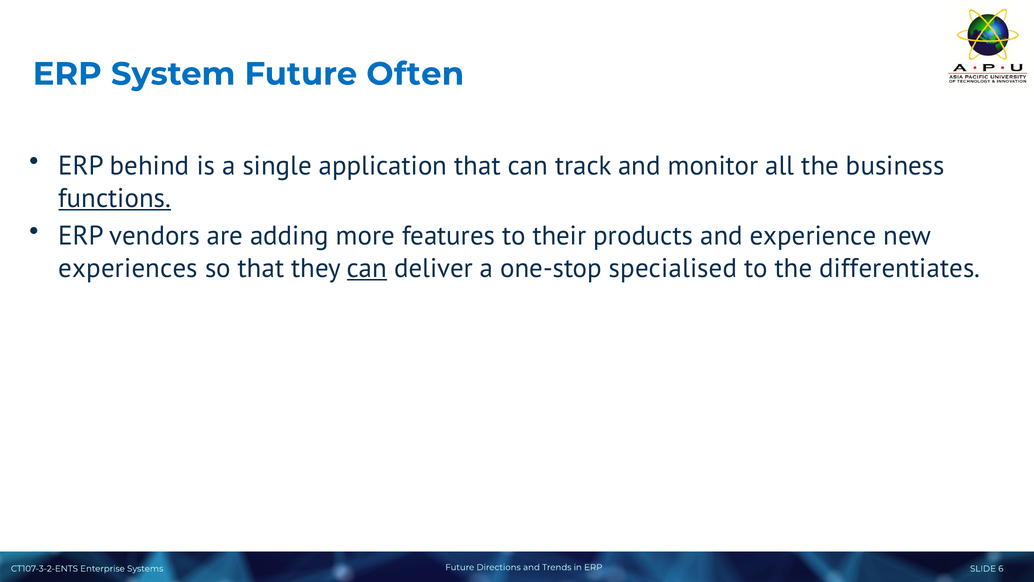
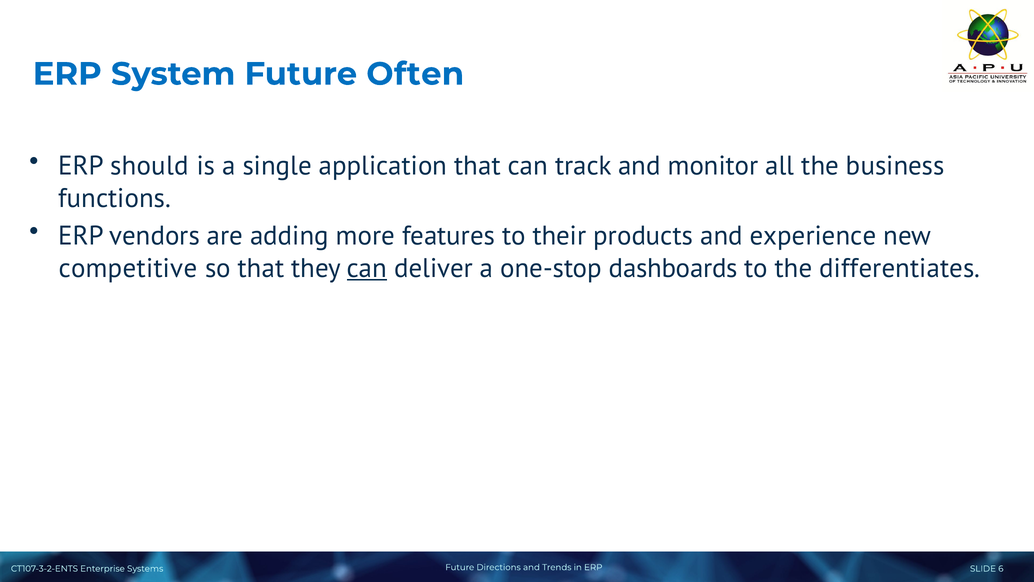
behind: behind -> should
functions underline: present -> none
experiences: experiences -> competitive
specialised: specialised -> dashboards
